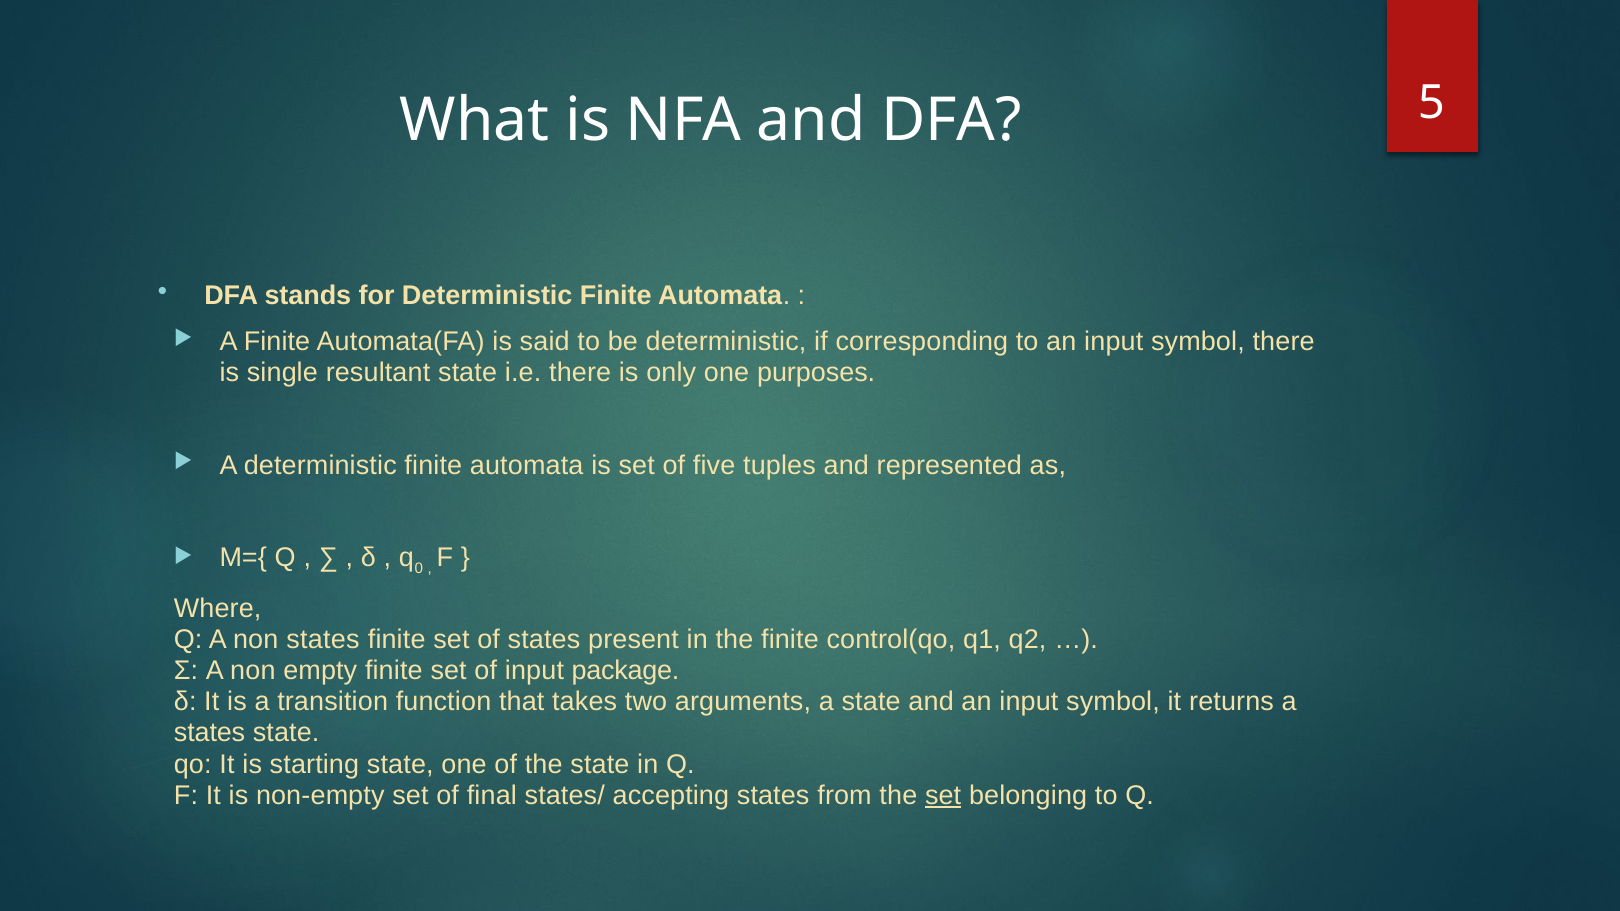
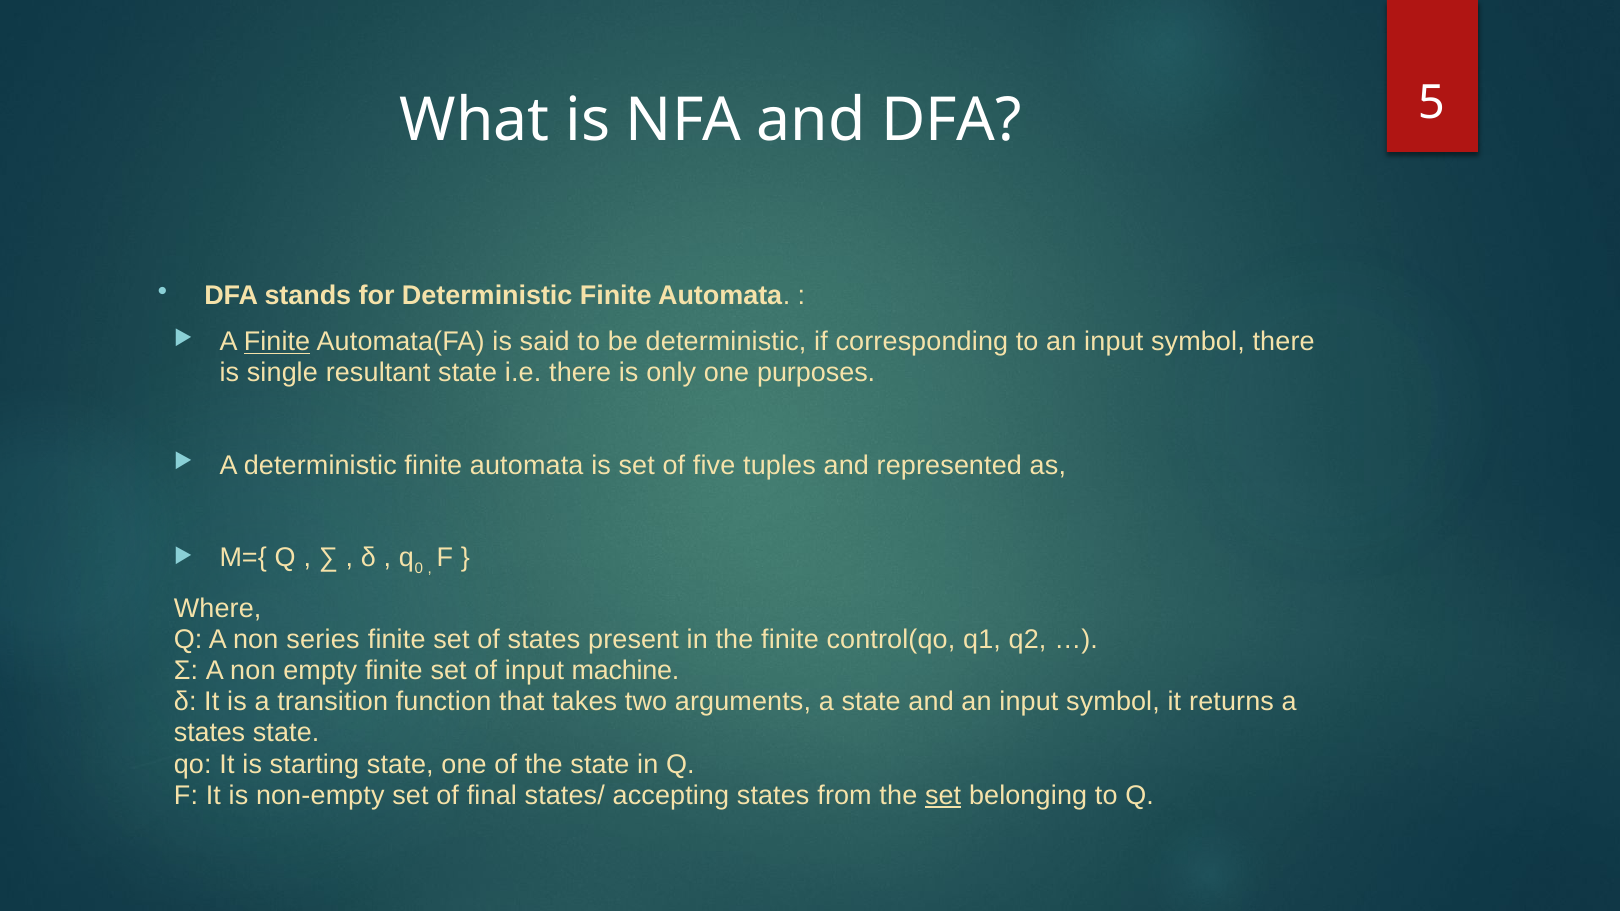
Finite at (277, 342) underline: none -> present
non states: states -> series
package: package -> machine
